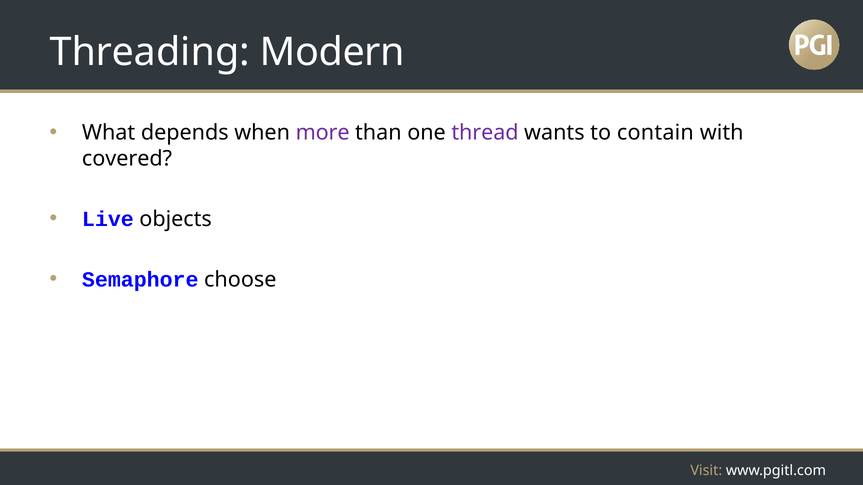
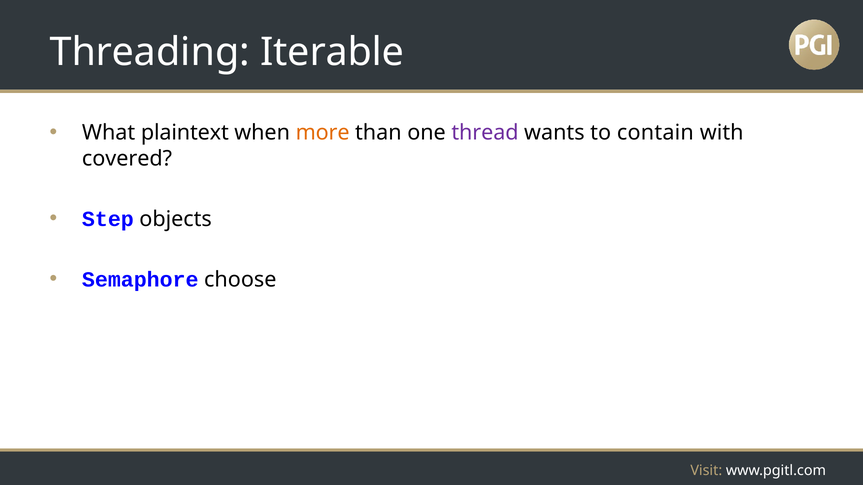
Modern: Modern -> Iterable
depends: depends -> plaintext
more colour: purple -> orange
Live: Live -> Step
